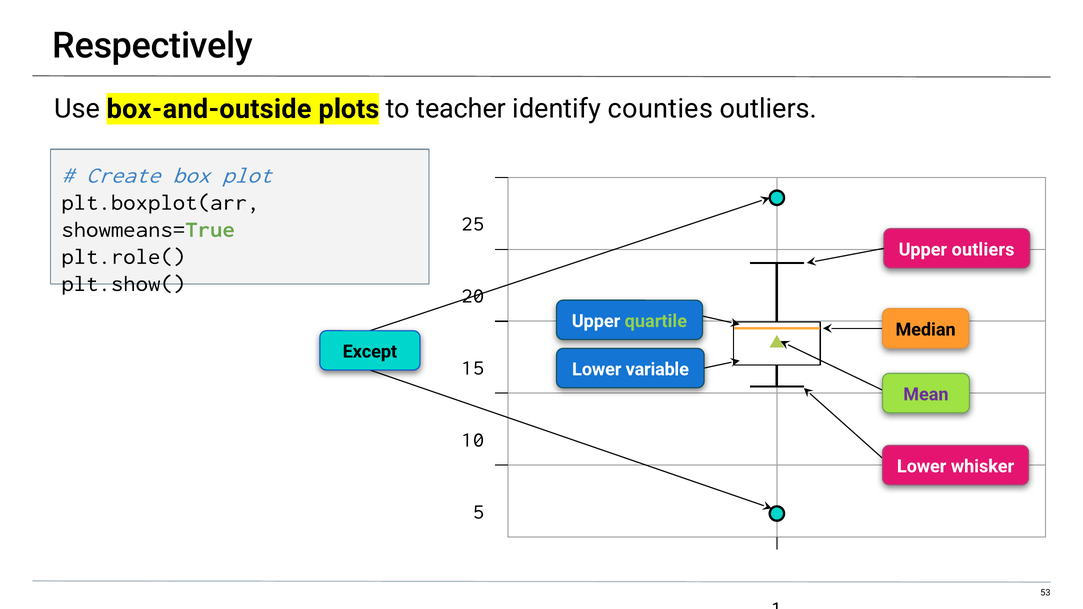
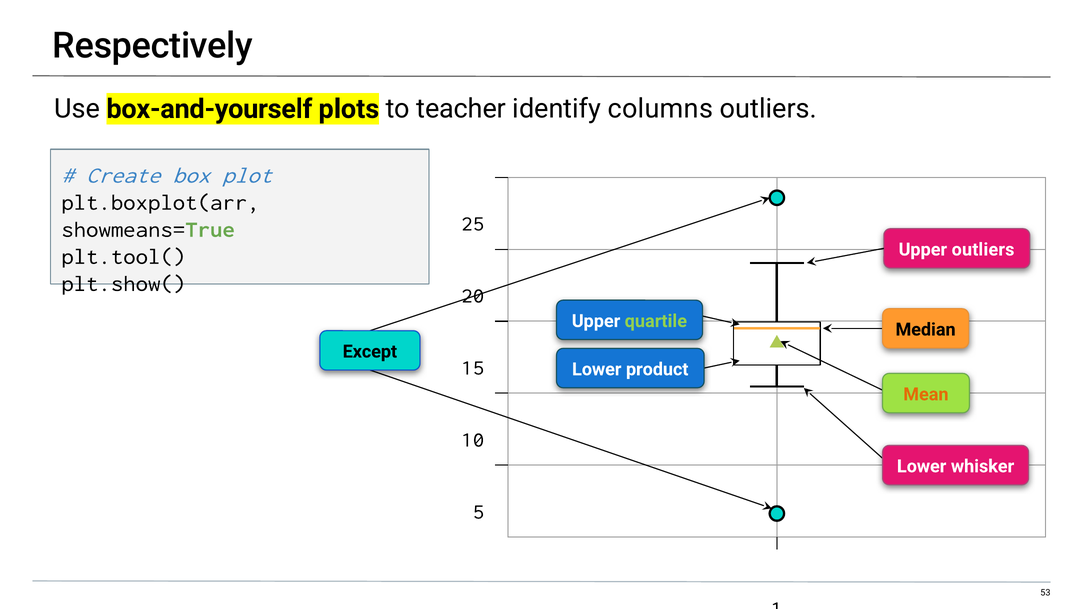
box-and-outside: box-and-outside -> box-and-yourself
counties: counties -> columns
plt.role(: plt.role( -> plt.tool(
variable: variable -> product
Mean colour: purple -> orange
